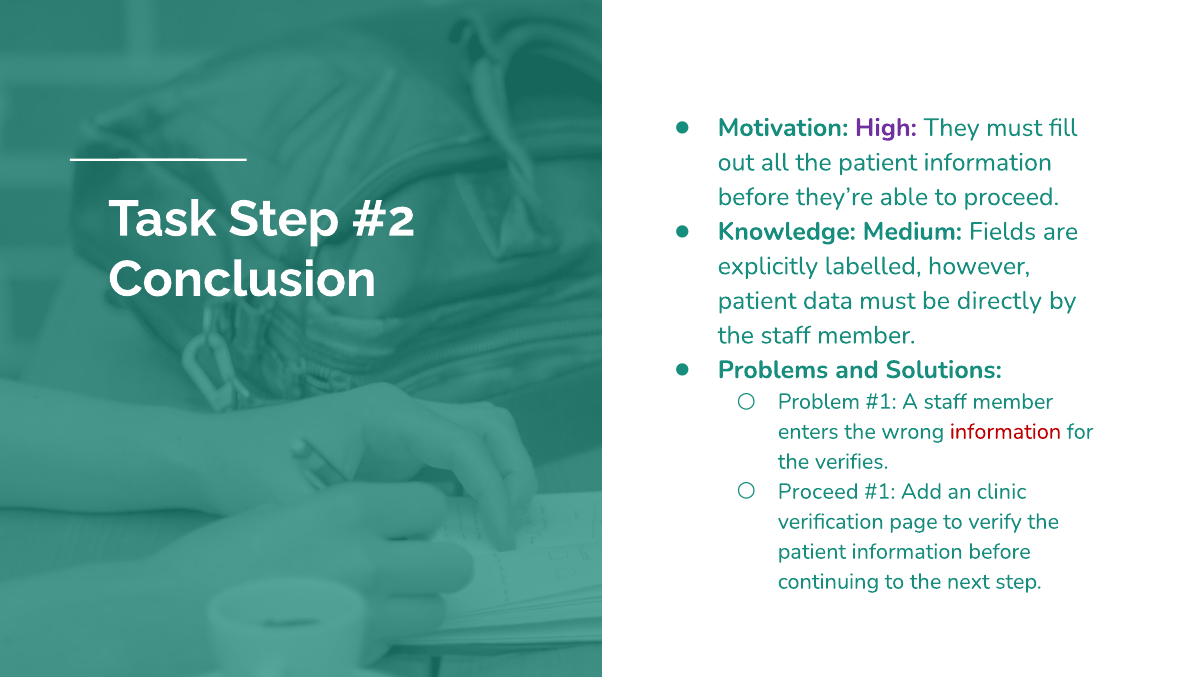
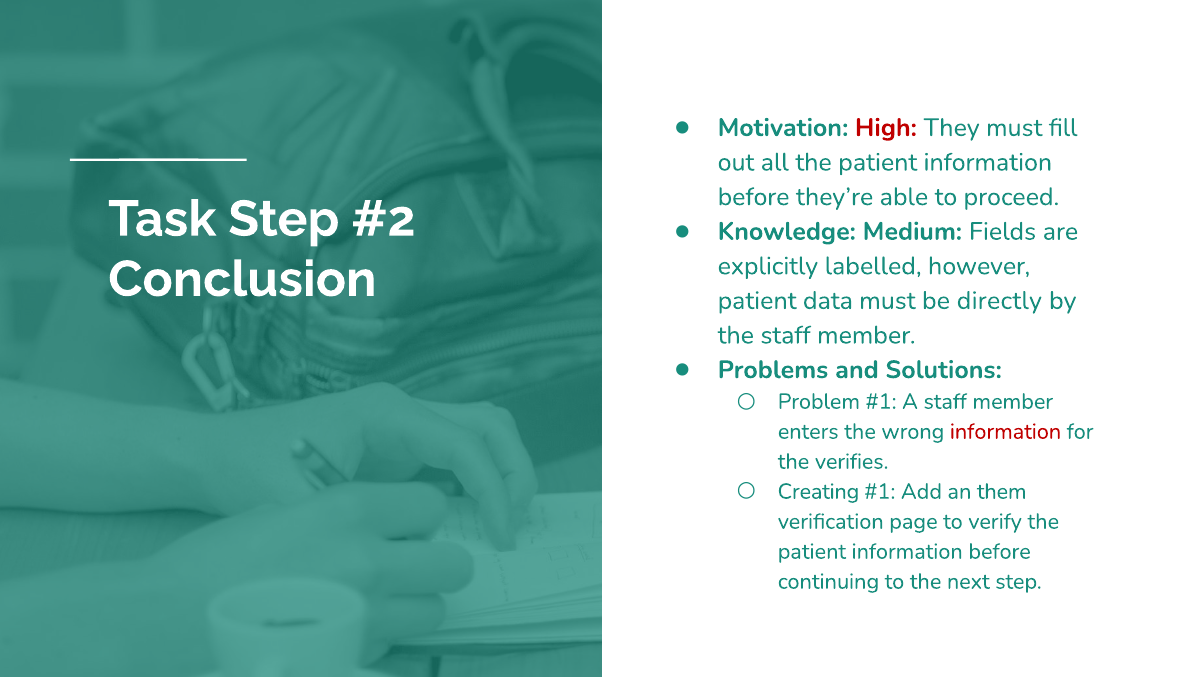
High colour: purple -> red
Proceed at (818, 492): Proceed -> Creating
clinic: clinic -> them
